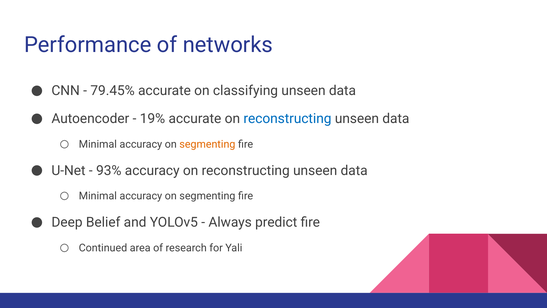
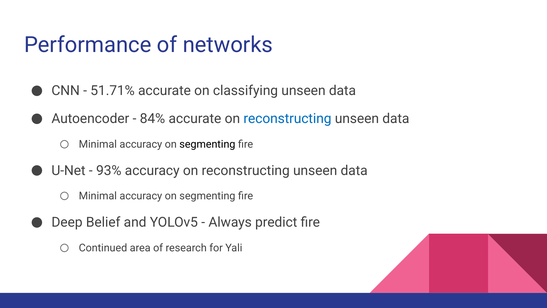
79.45%: 79.45% -> 51.71%
19%: 19% -> 84%
segmenting at (207, 144) colour: orange -> black
